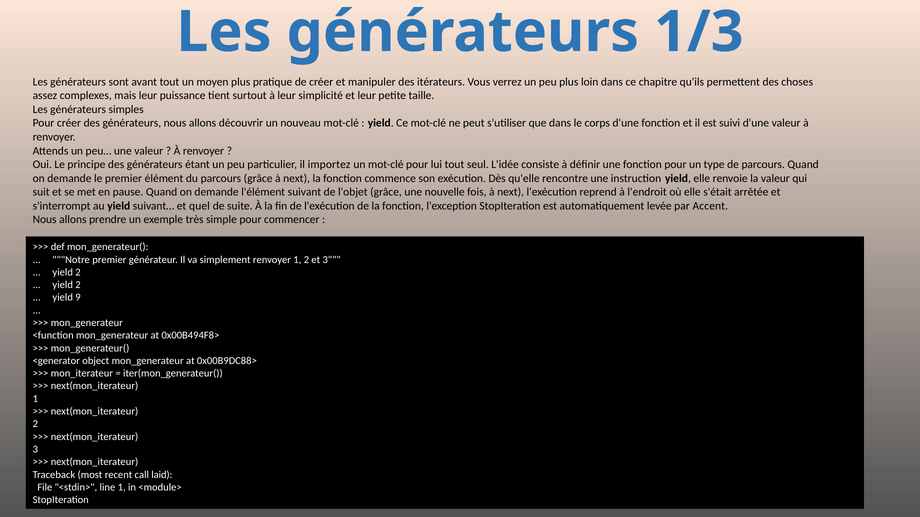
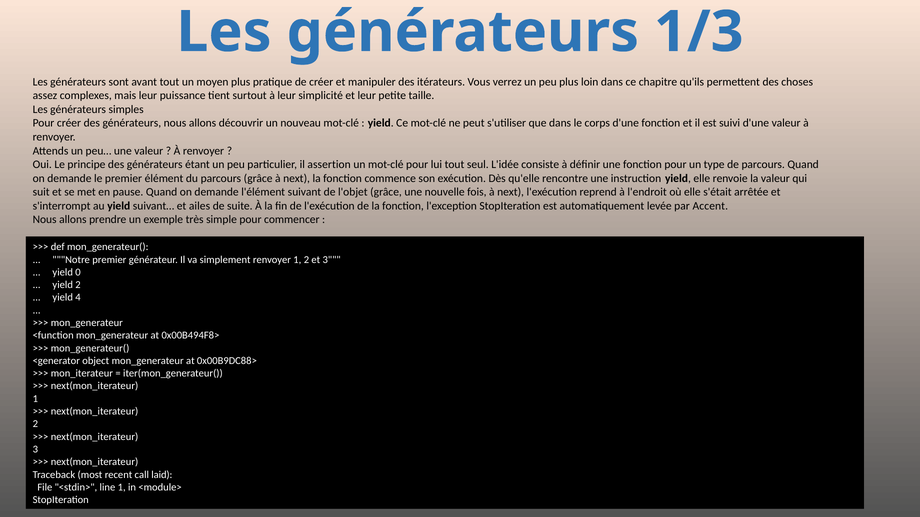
importez: importez -> assertion
quel: quel -> ailes
2 at (78, 272): 2 -> 0
9: 9 -> 4
